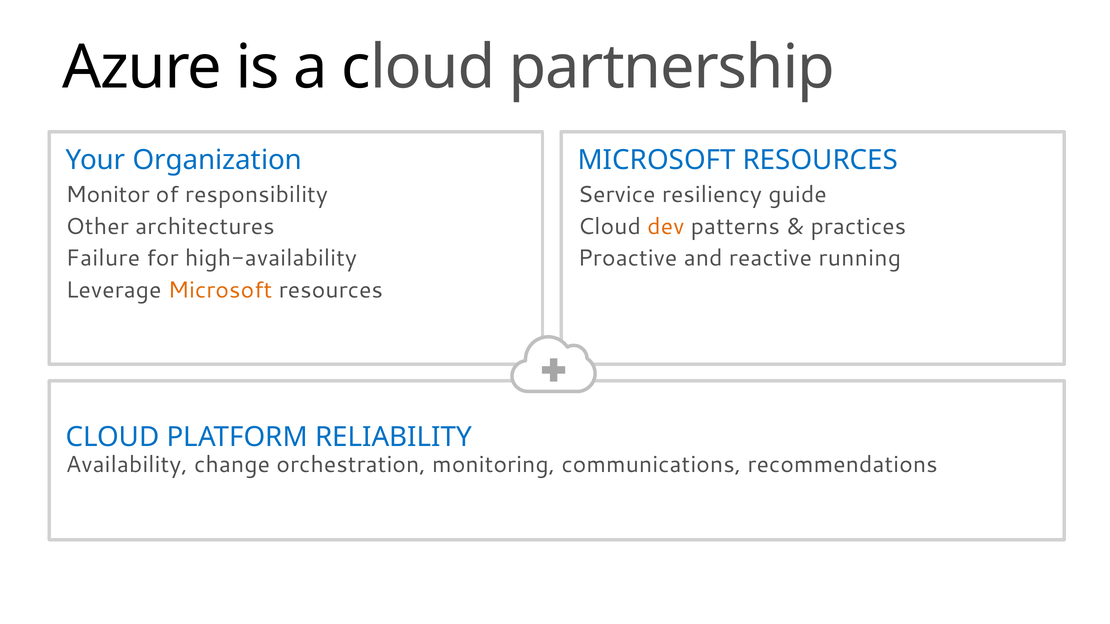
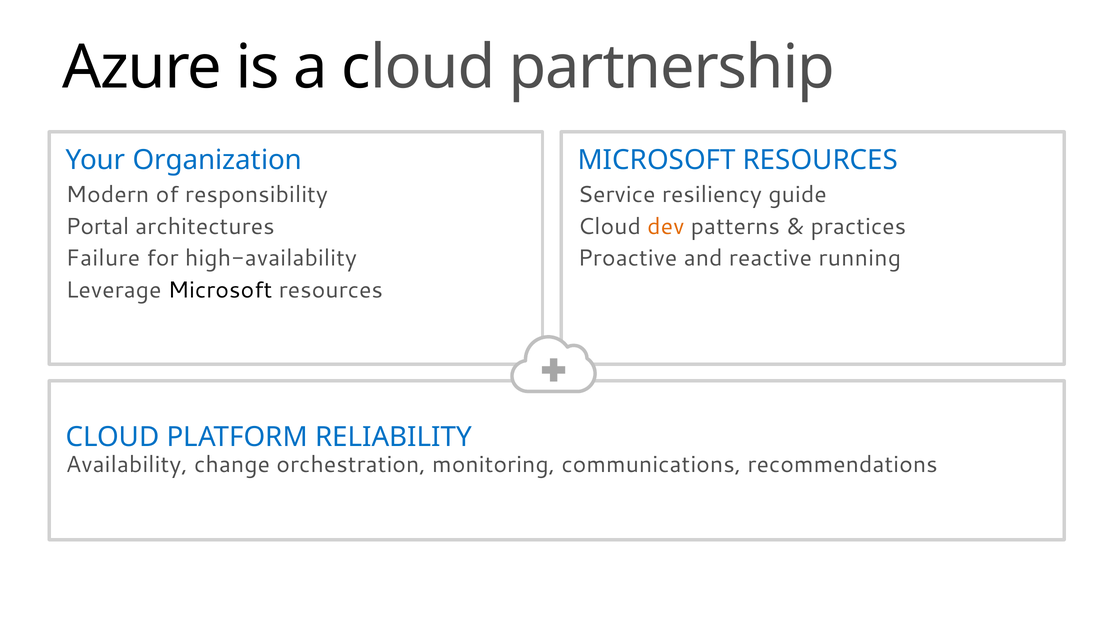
Monitor: Monitor -> Modern
Other: Other -> Portal
Microsoft at (220, 290) colour: orange -> black
